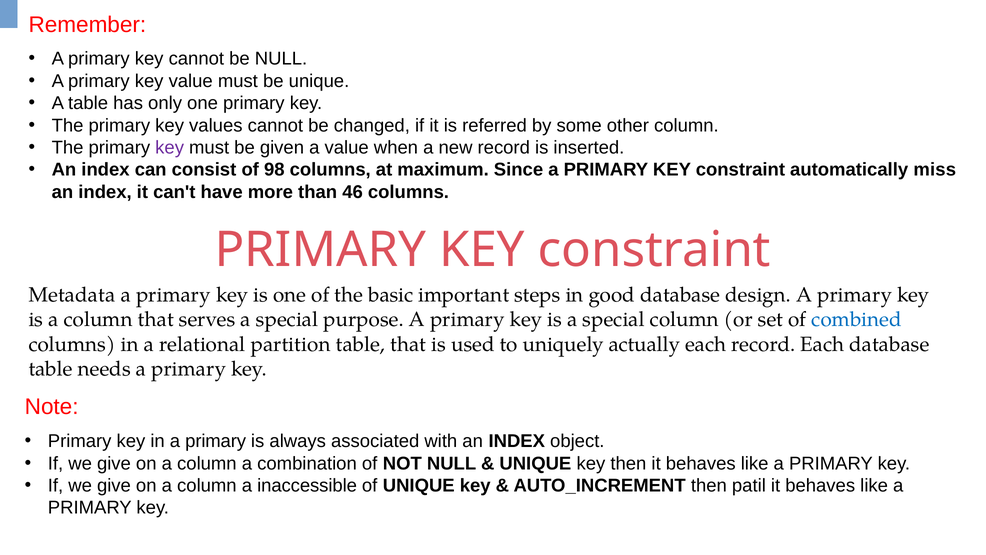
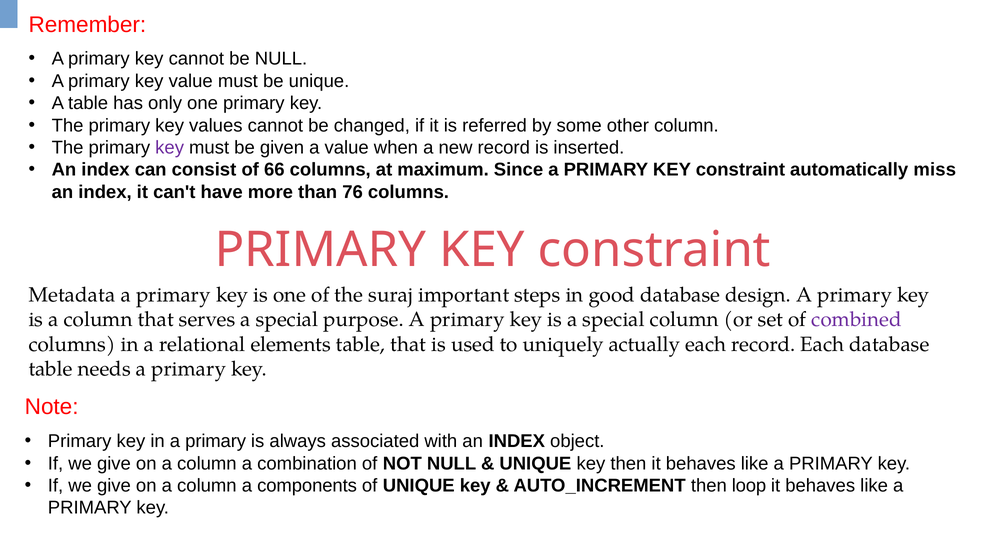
98: 98 -> 66
46: 46 -> 76
basic: basic -> suraj
combined colour: blue -> purple
partition: partition -> elements
inaccessible: inaccessible -> components
patil: patil -> loop
